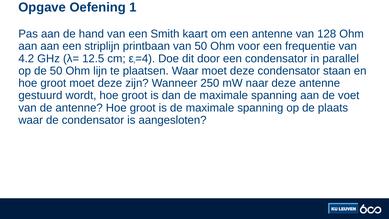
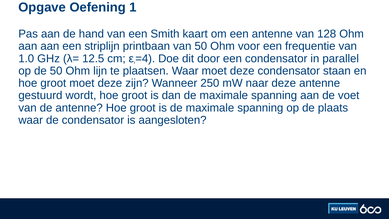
4.2: 4.2 -> 1.0
